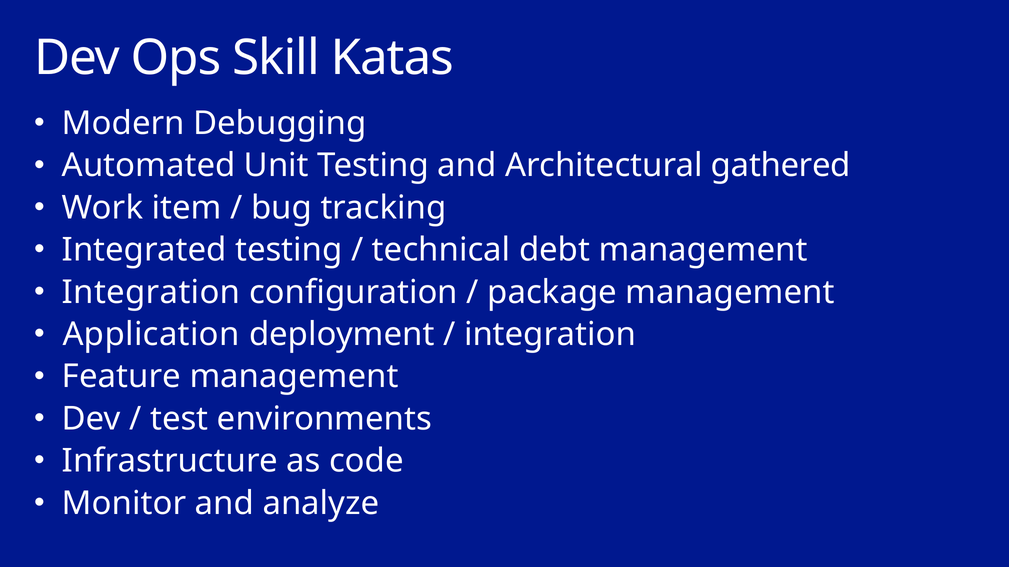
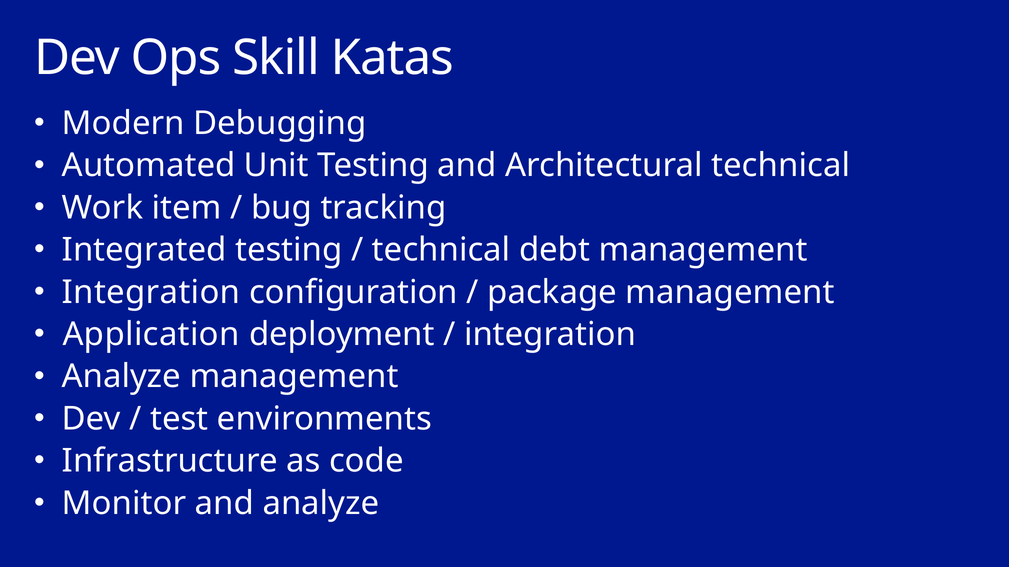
Architectural gathered: gathered -> technical
Feature at (121, 377): Feature -> Analyze
